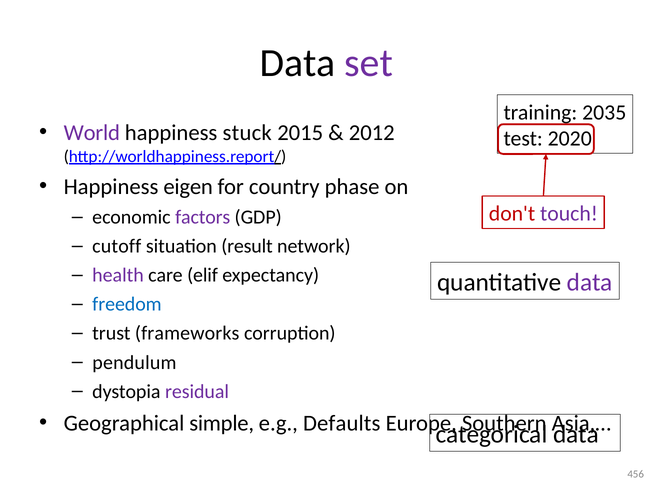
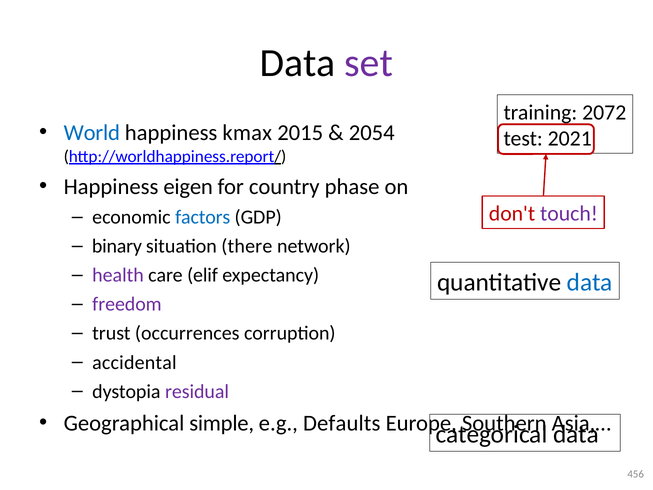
2035: 2035 -> 2072
World colour: purple -> blue
stuck: stuck -> kmax
2012: 2012 -> 2054
2020: 2020 -> 2021
factors colour: purple -> blue
cutoff: cutoff -> binary
result: result -> there
data at (590, 282) colour: purple -> blue
freedom colour: blue -> purple
frameworks: frameworks -> occurrences
pendulum: pendulum -> accidental
